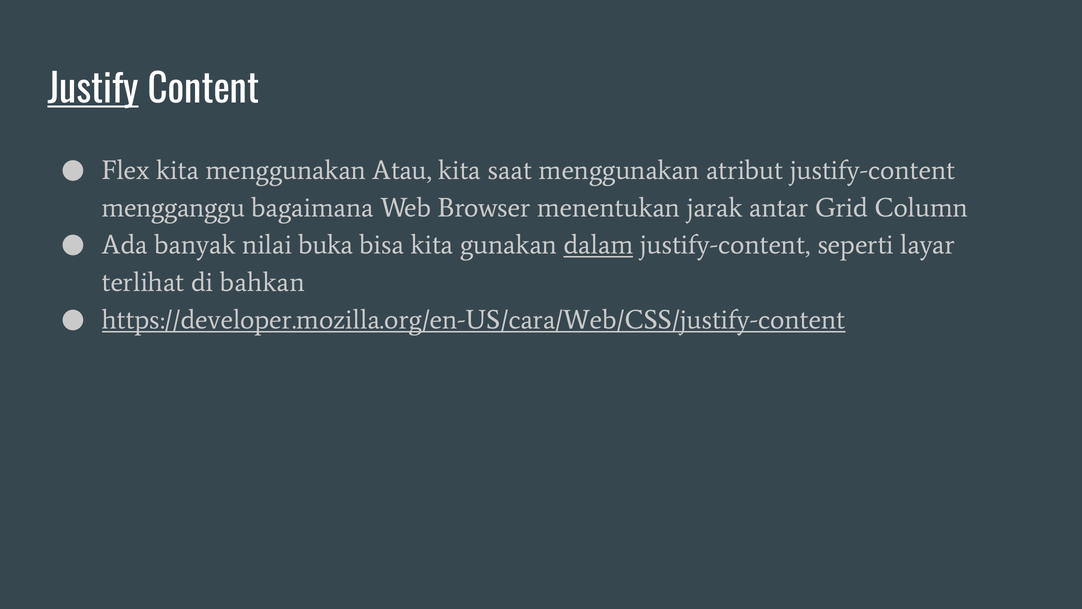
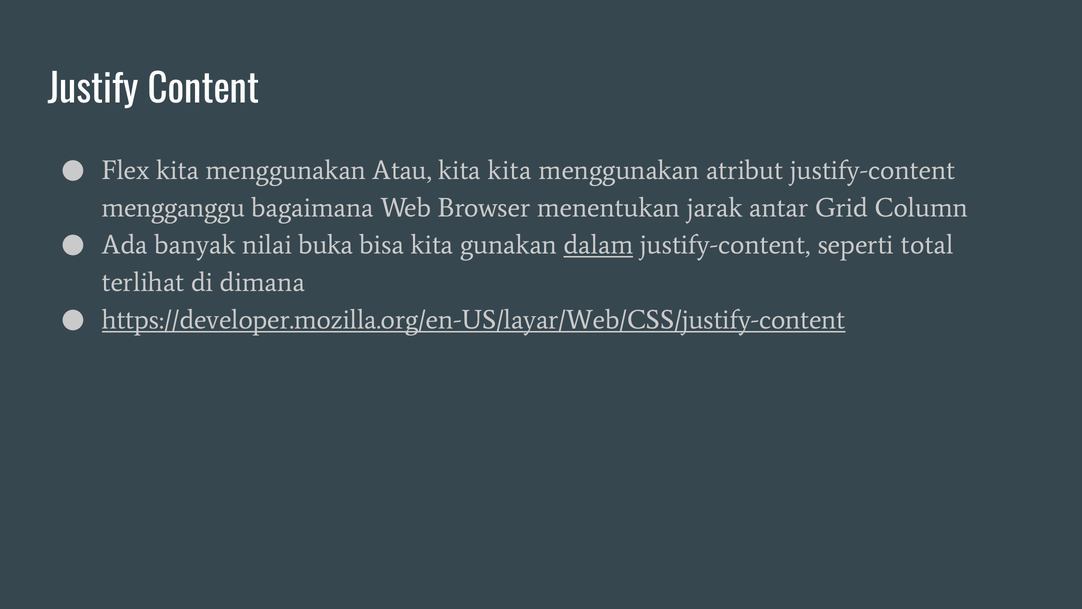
Justify underline: present -> none
kita saat: saat -> kita
layar: layar -> total
bahkan: bahkan -> dimana
https://developer.mozilla.org/en-US/cara/Web/CSS/justify-content: https://developer.mozilla.org/en-US/cara/Web/CSS/justify-content -> https://developer.mozilla.org/en-US/layar/Web/CSS/justify-content
